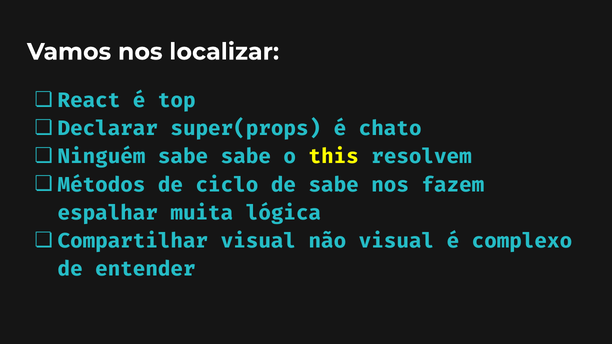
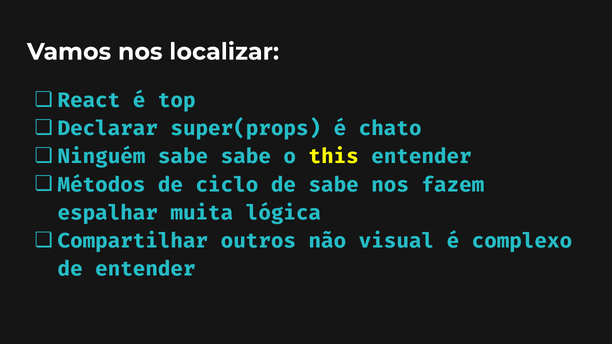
this resolvem: resolvem -> entender
Compartilhar visual: visual -> outros
